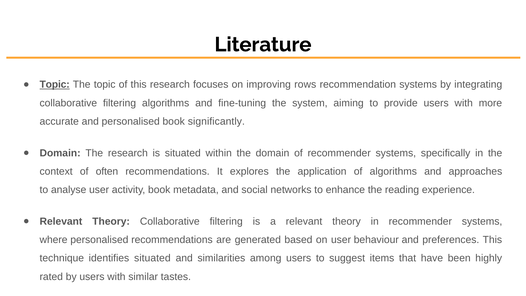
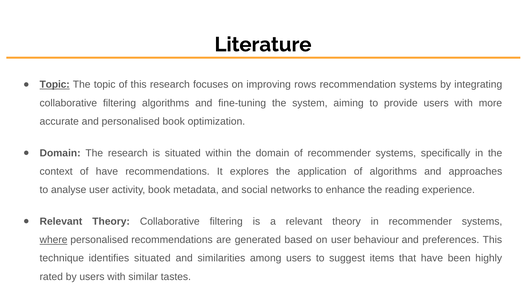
significantly: significantly -> optimization
of often: often -> have
where underline: none -> present
